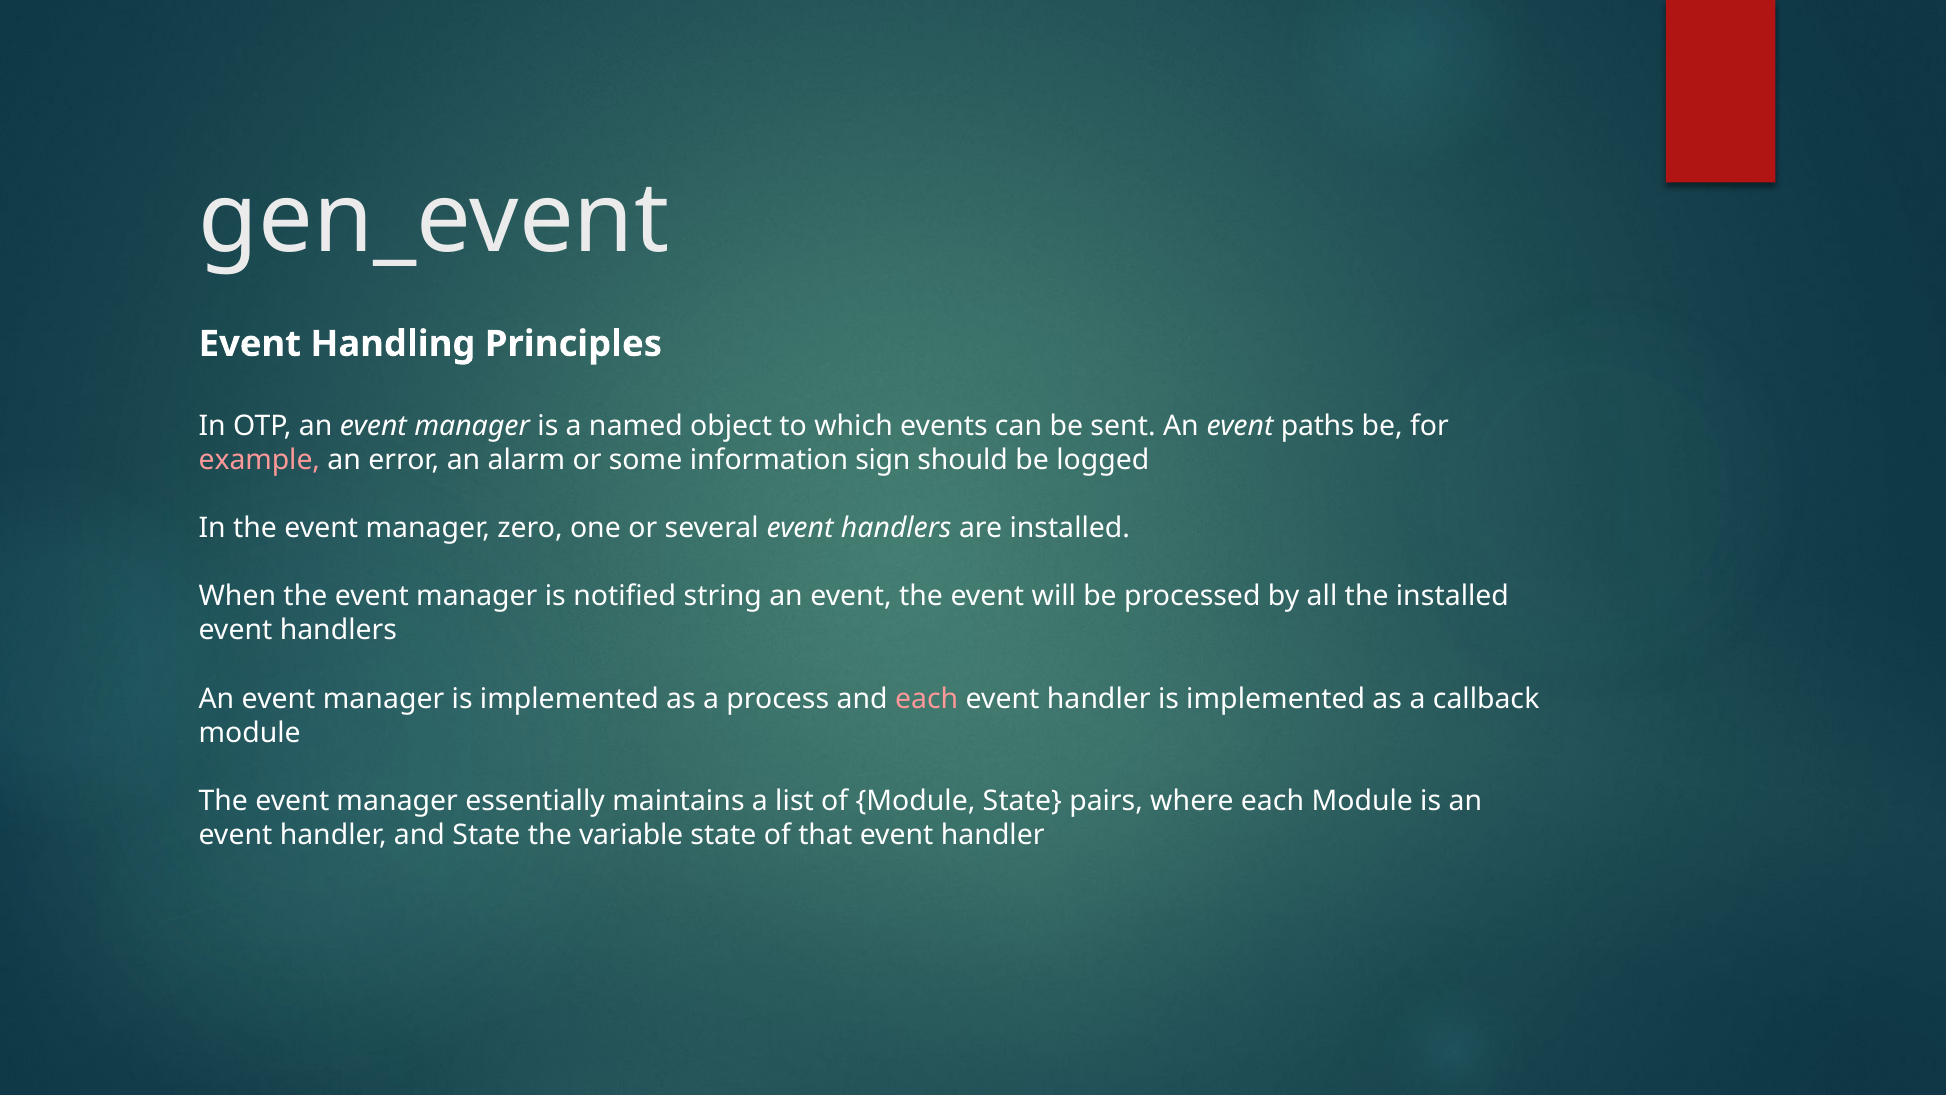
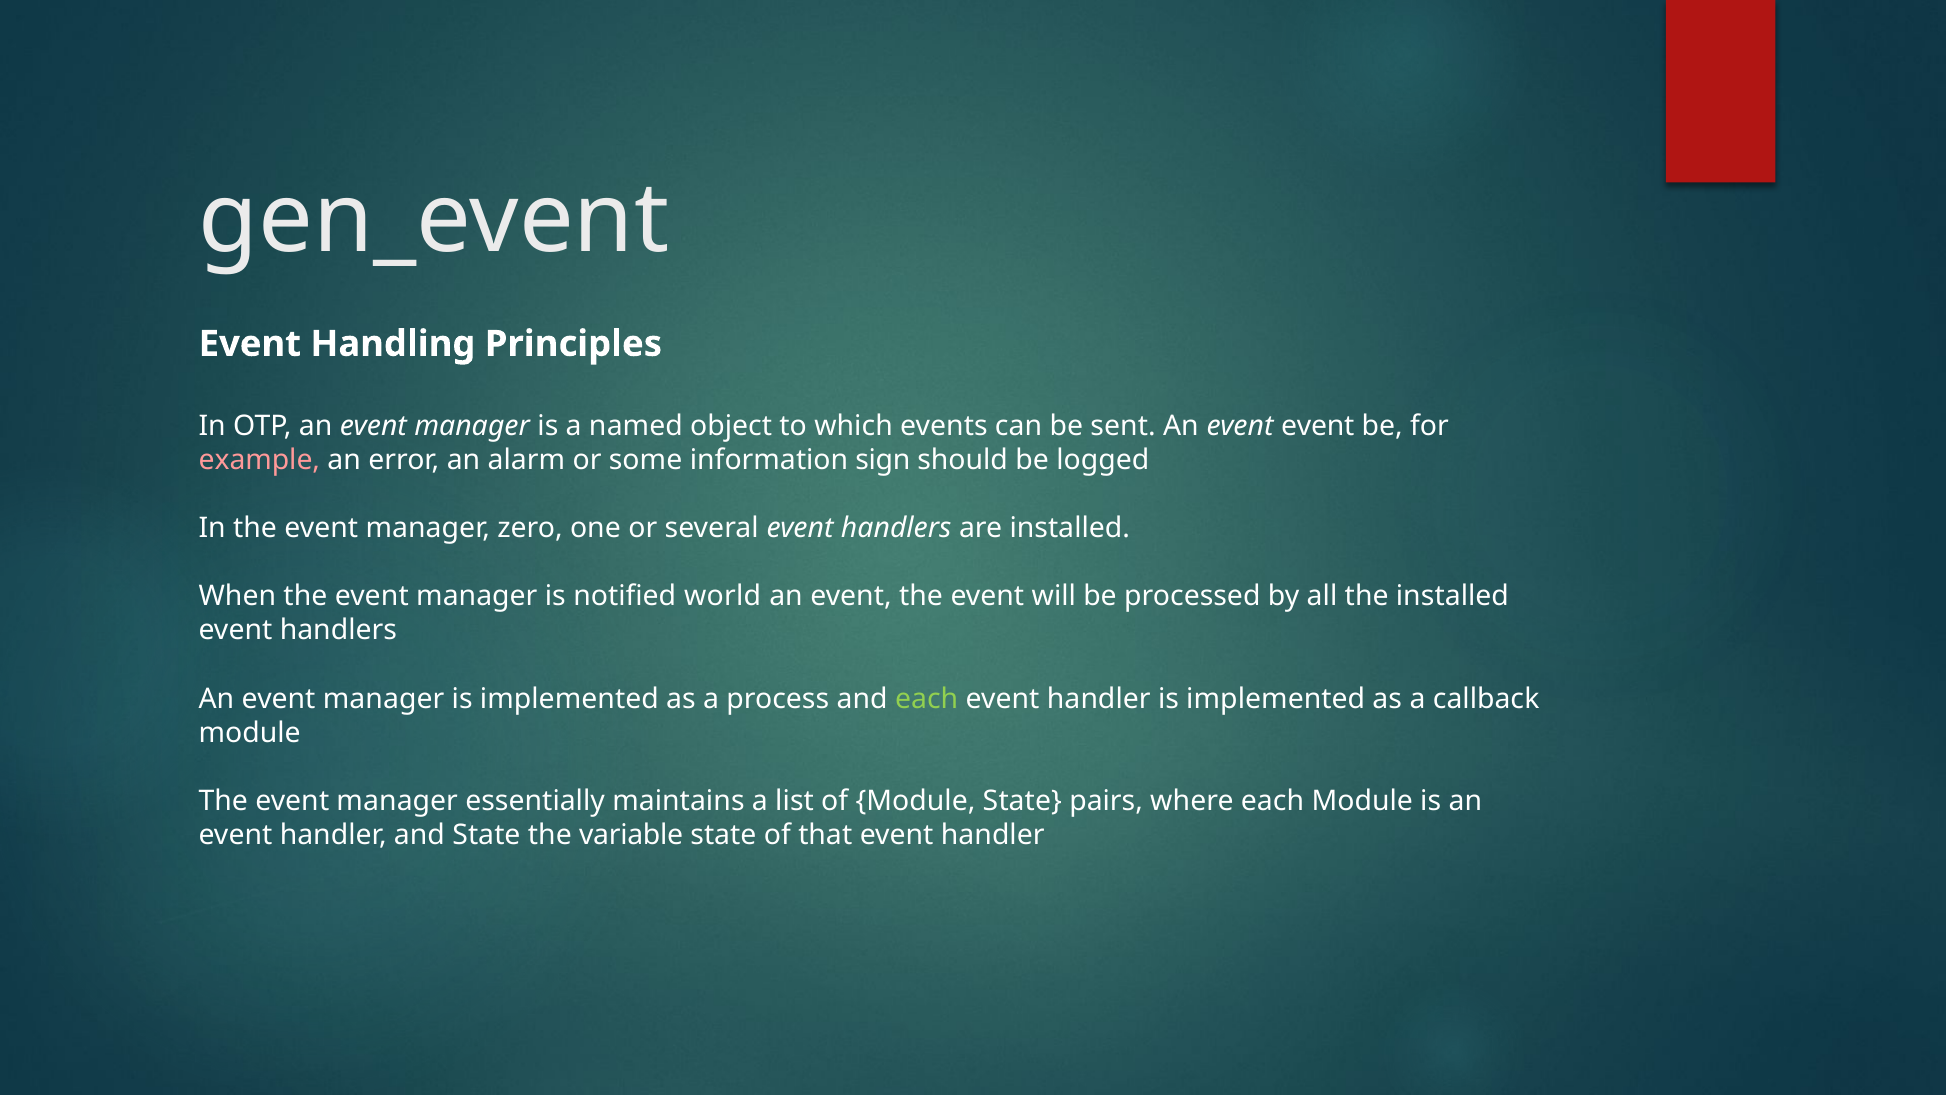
event paths: paths -> event
string: string -> world
each at (927, 698) colour: pink -> light green
